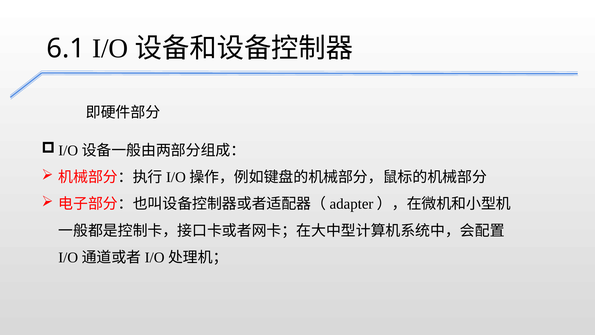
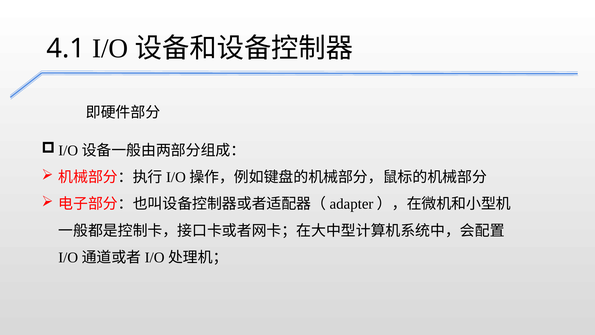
6.1: 6.1 -> 4.1
